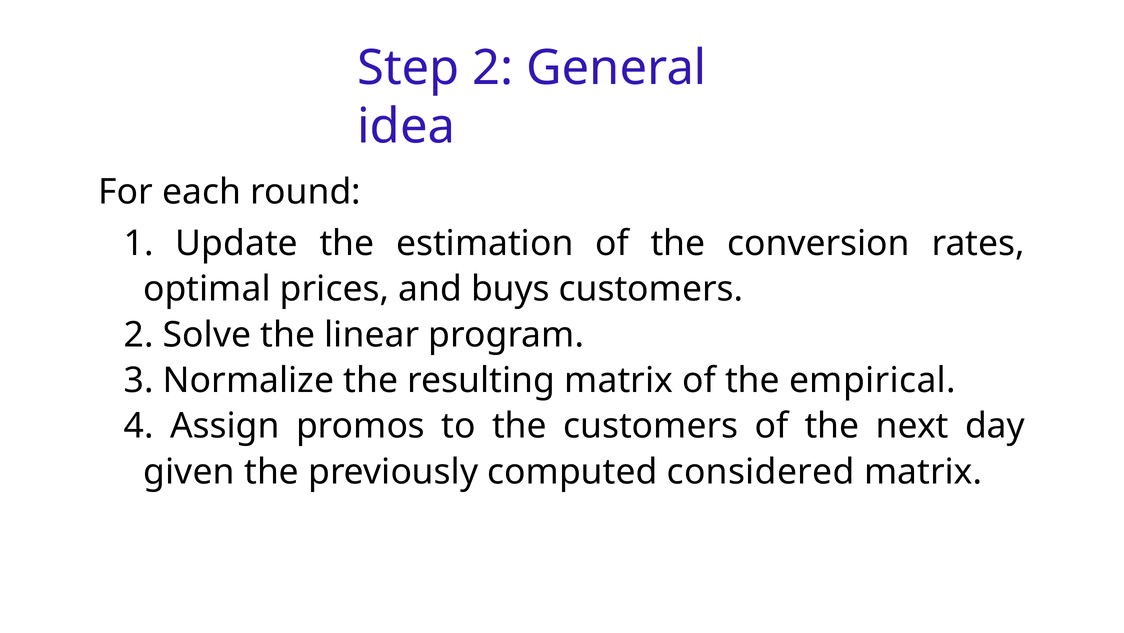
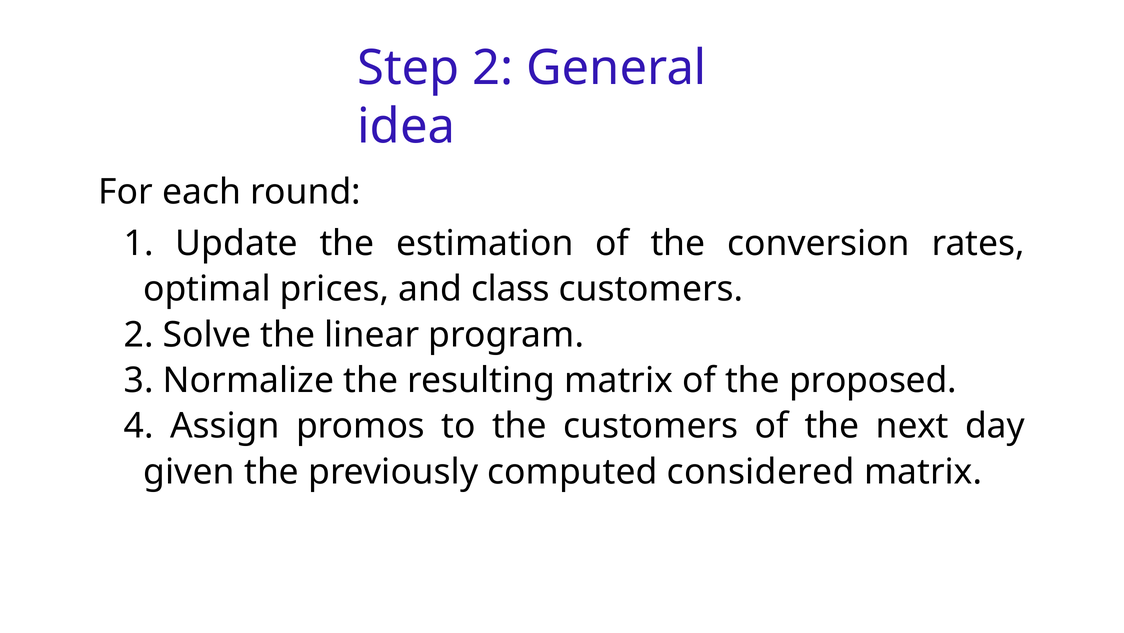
buys: buys -> class
empirical: empirical -> proposed
